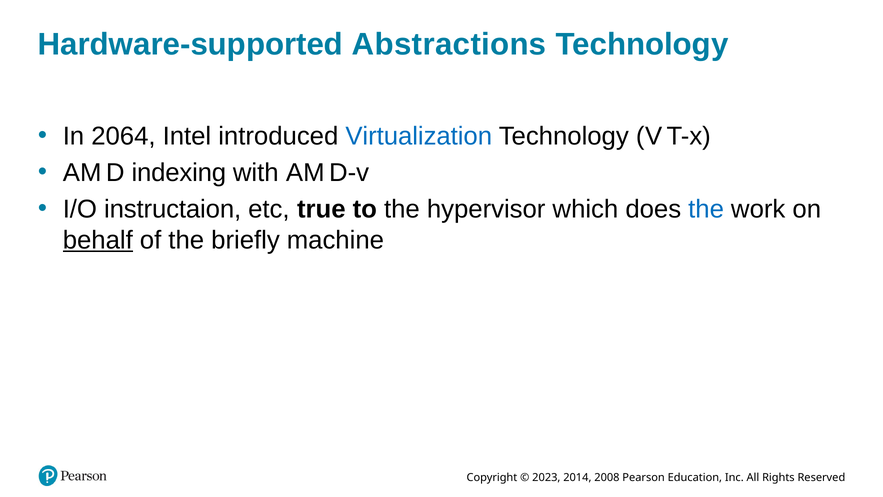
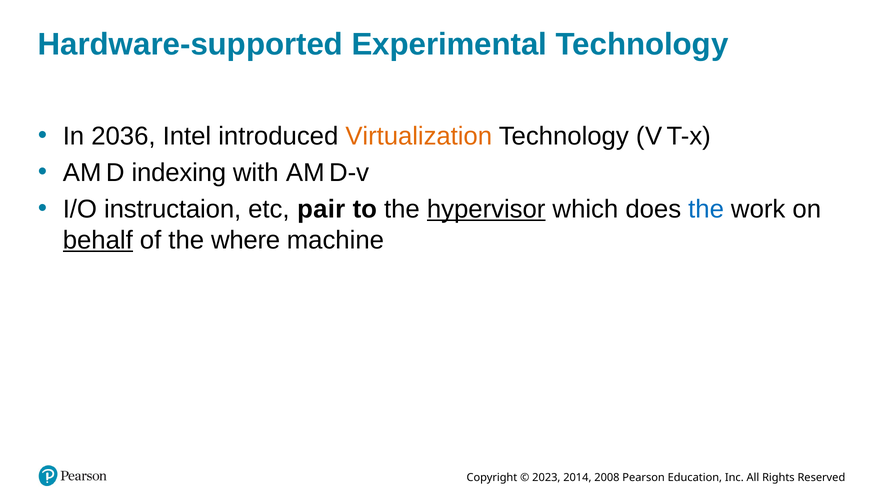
Abstractions: Abstractions -> Experimental
2064: 2064 -> 2036
Virtualization colour: blue -> orange
true: true -> pair
hypervisor underline: none -> present
briefly: briefly -> where
